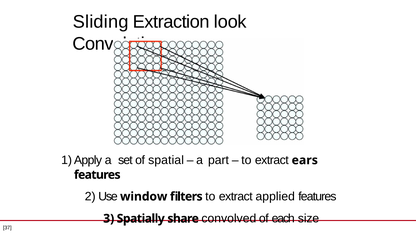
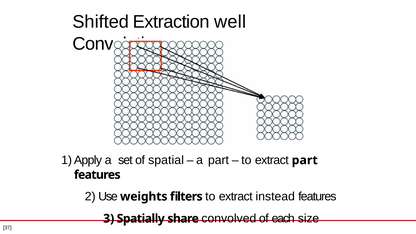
Sliding: Sliding -> Shifted
look: look -> well
extract ears: ears -> part
window: window -> weights
applied: applied -> instead
